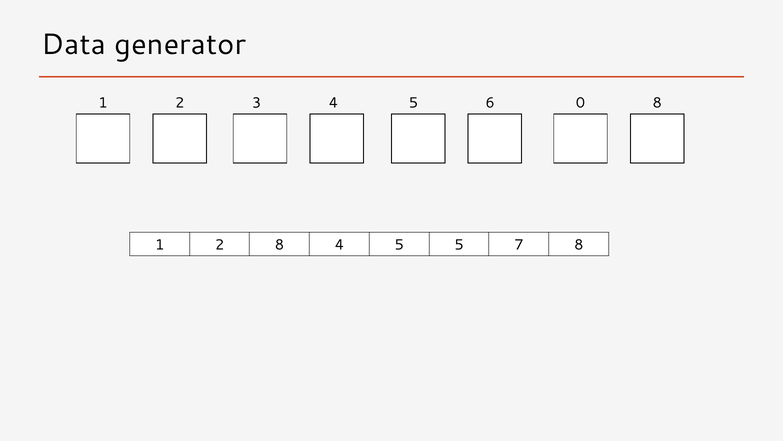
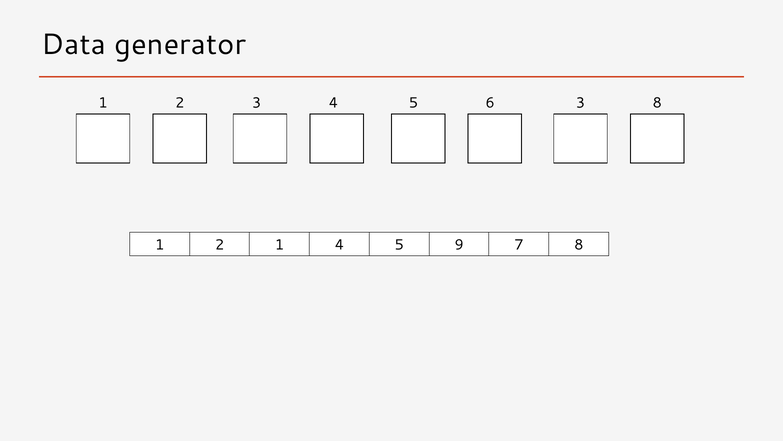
6 0: 0 -> 3
2 8: 8 -> 1
5 5: 5 -> 9
